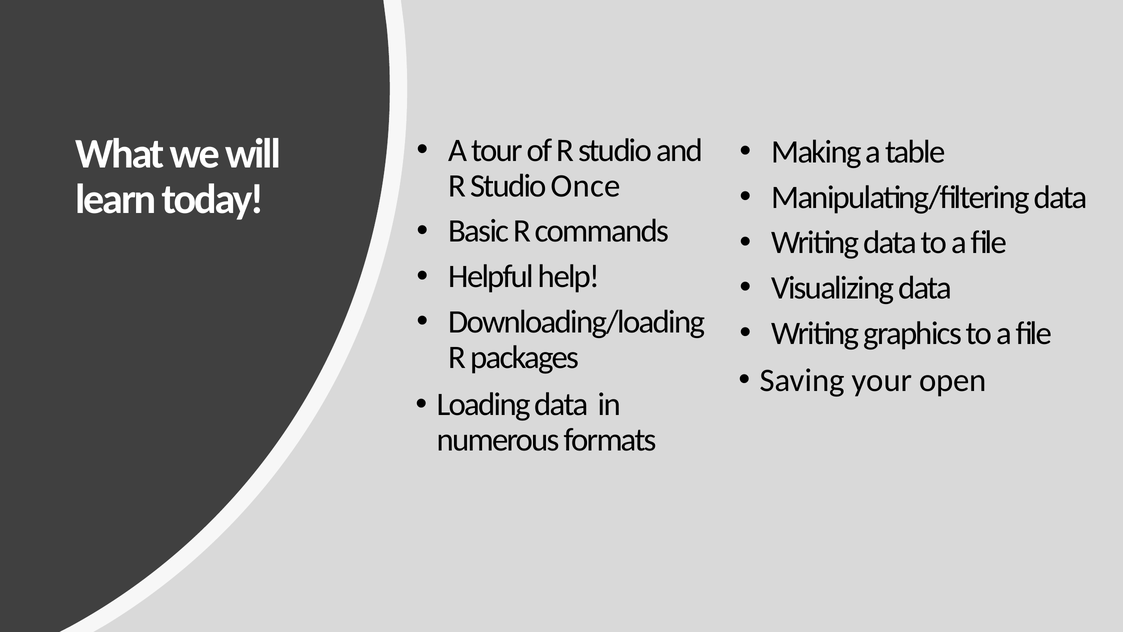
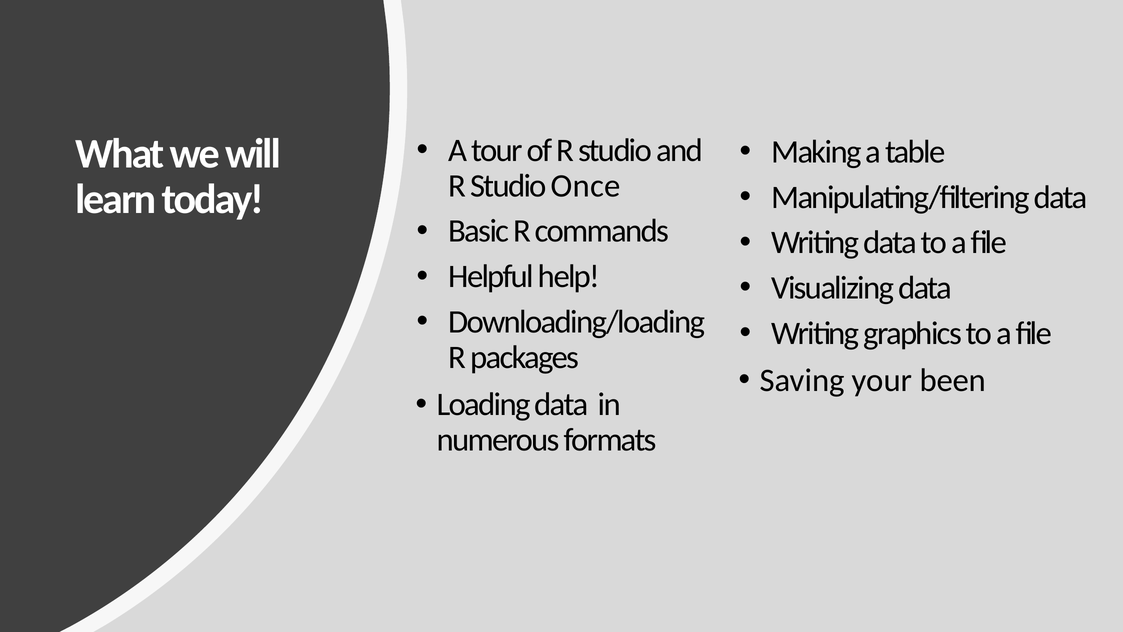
open: open -> been
